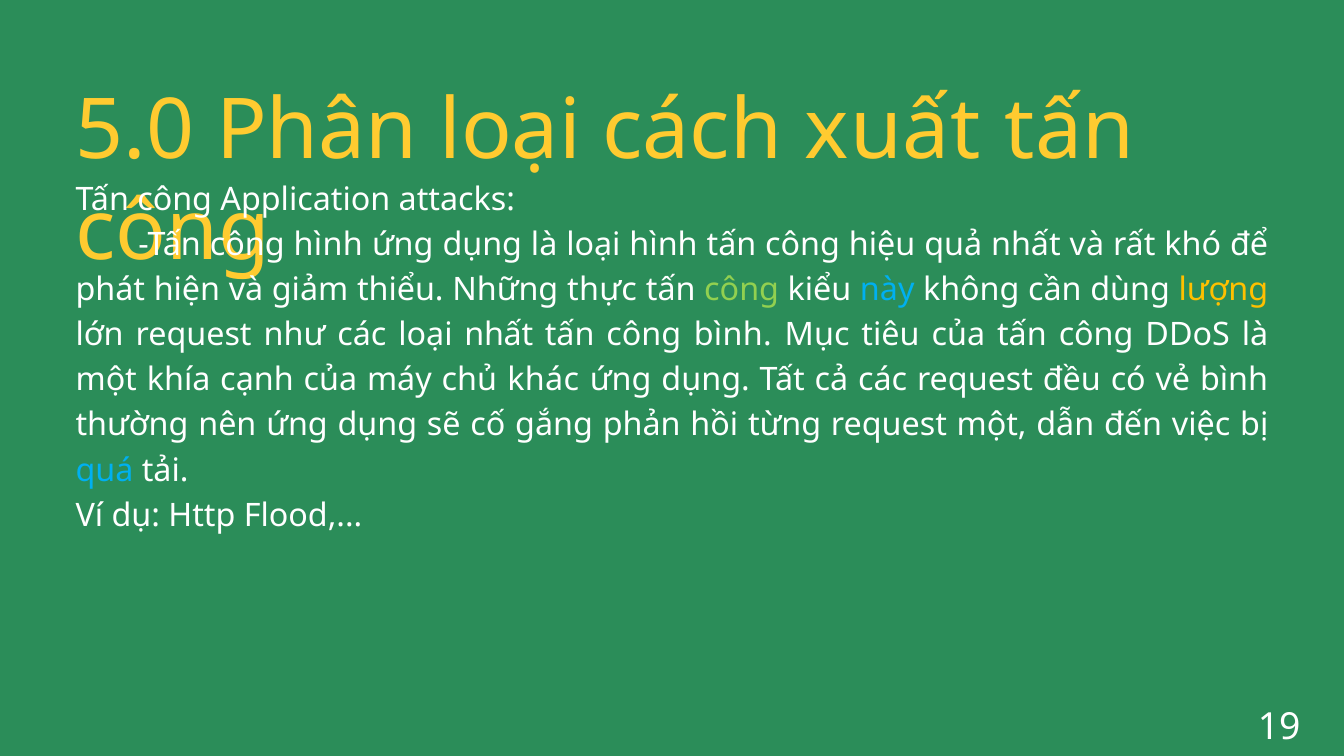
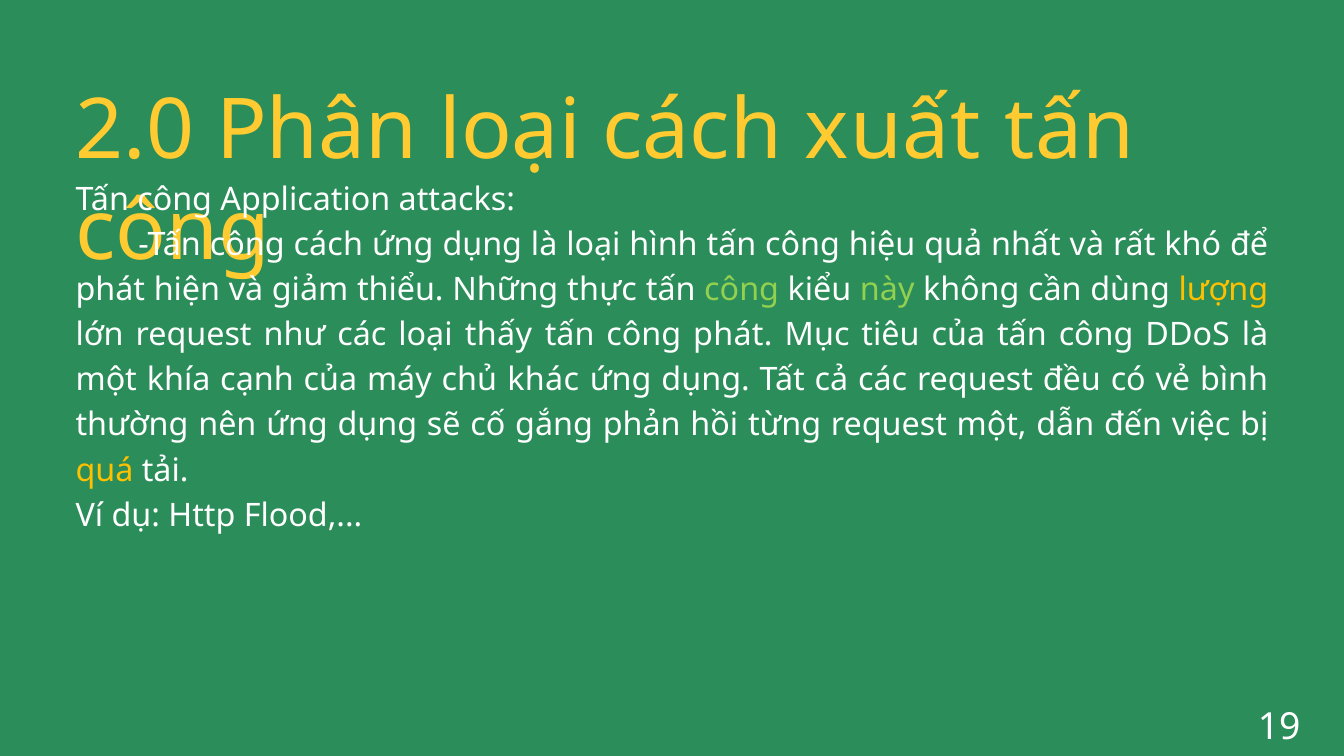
5.0: 5.0 -> 2.0
hình at (328, 245): hình -> cách
này colour: light blue -> light green
loại nhất: nhất -> thấy
công bình: bình -> phát
quá colour: light blue -> yellow
